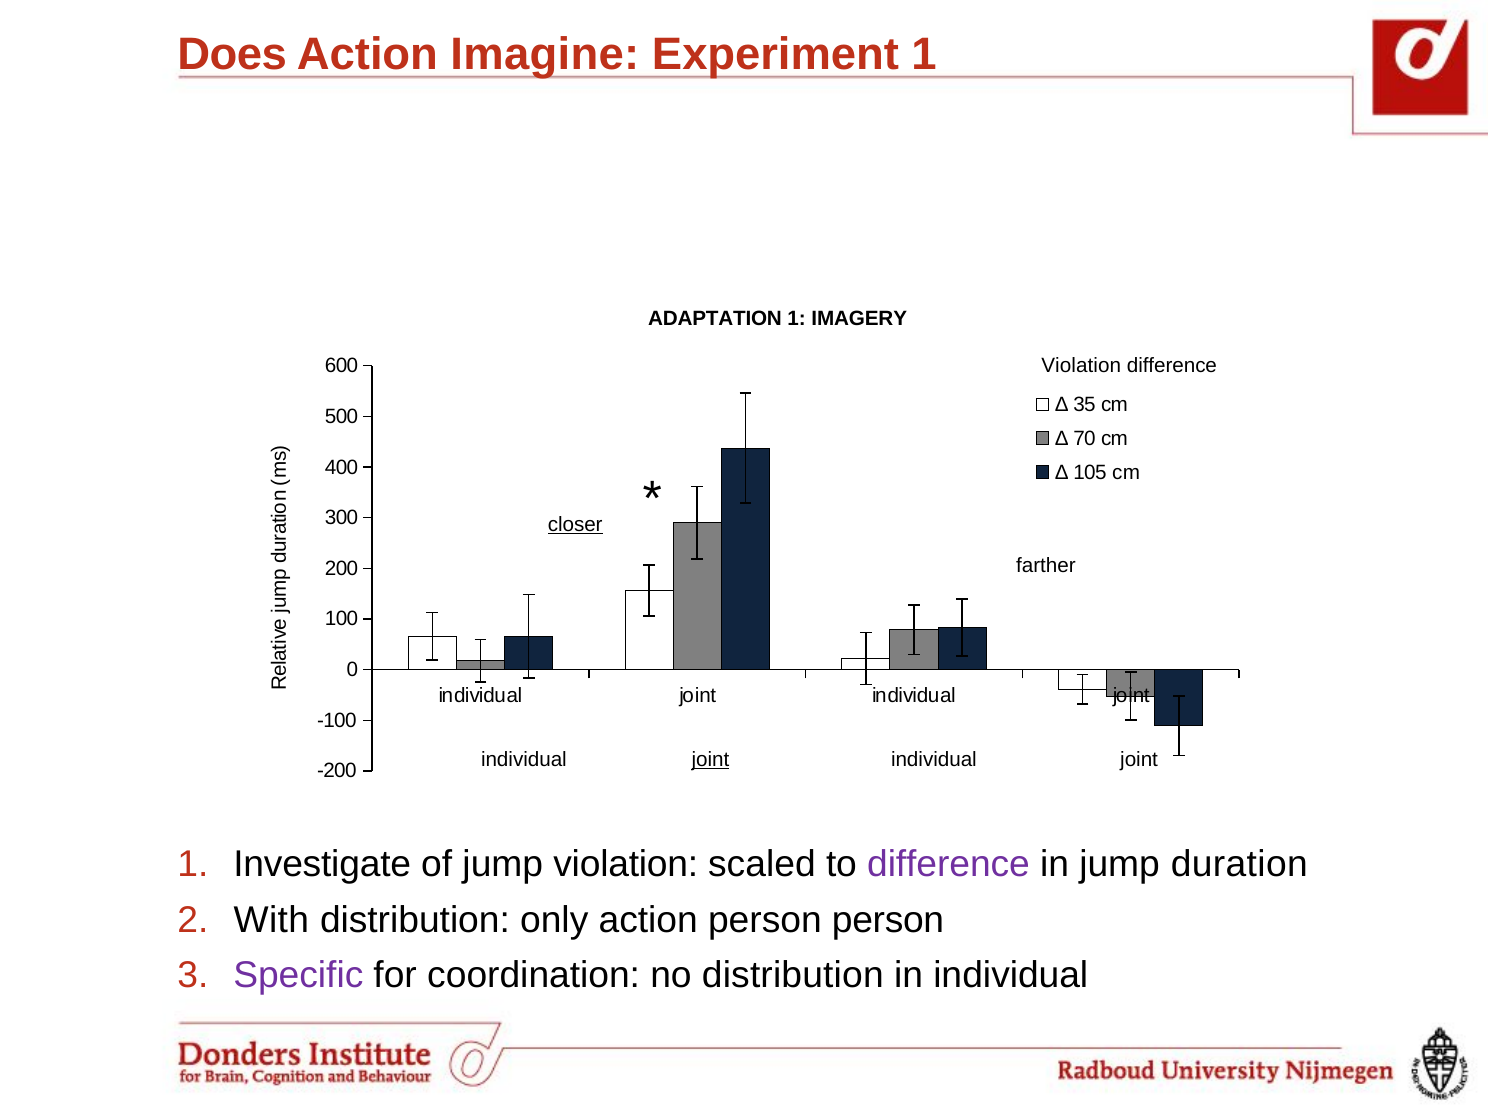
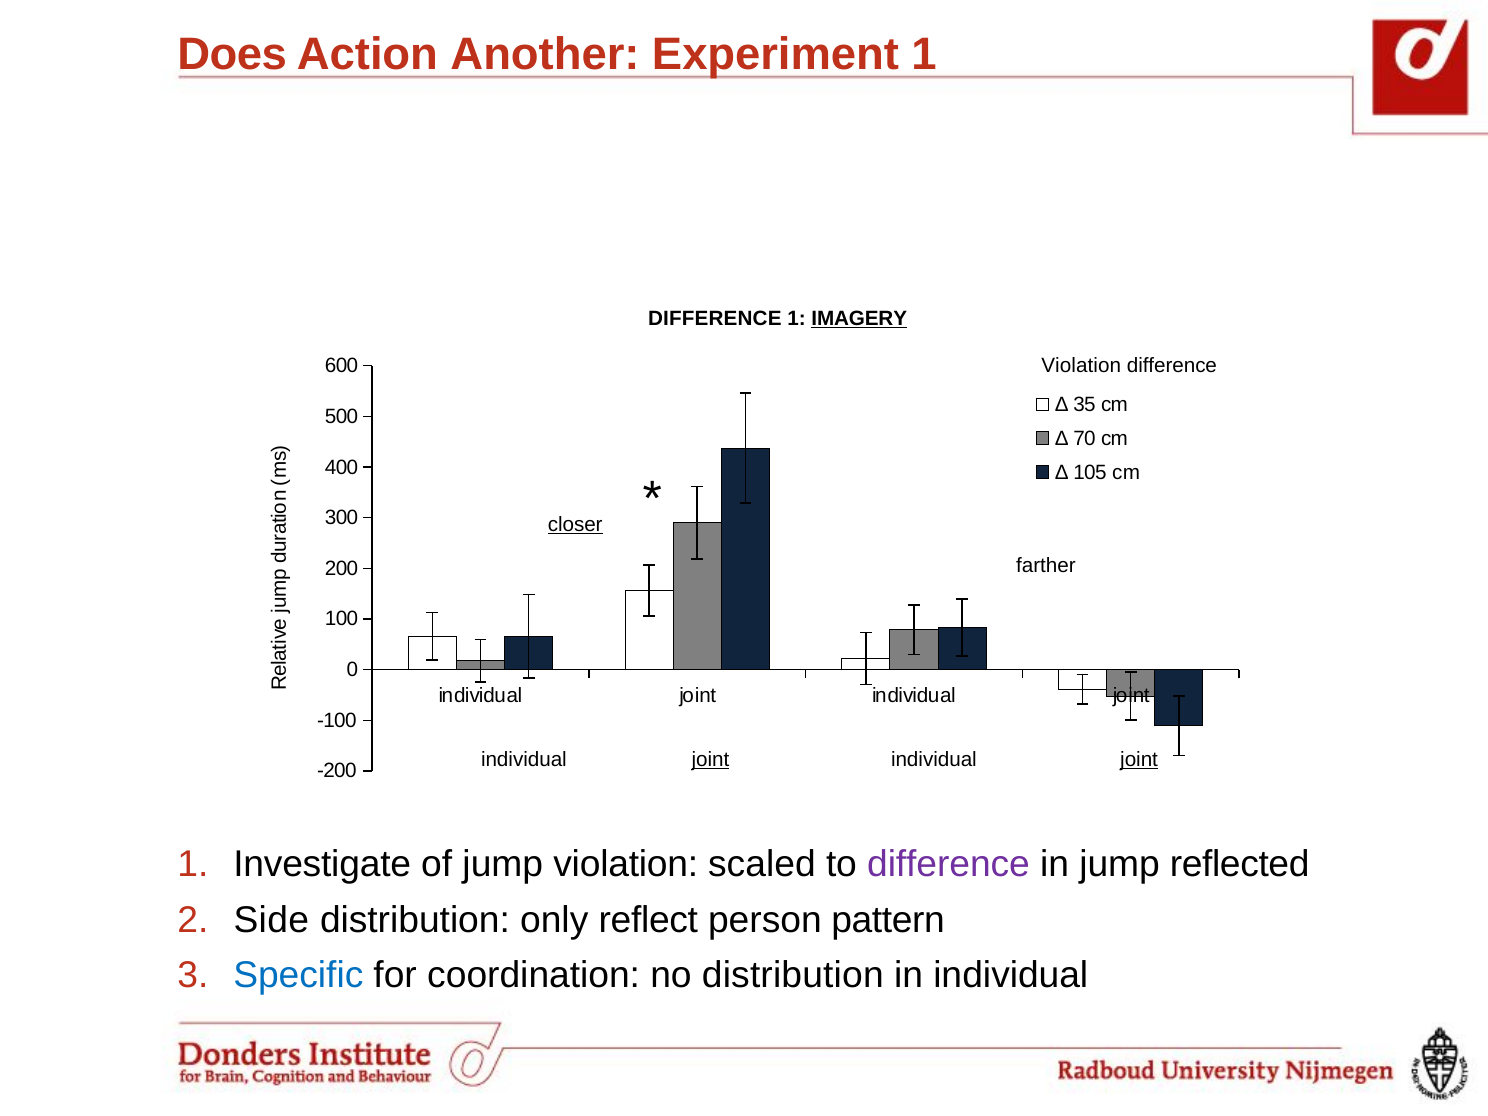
Imagine: Imagine -> Another
ADAPTATION at (715, 319): ADAPTATION -> DIFFERENCE
IMAGERY underline: none -> present
joint at (1139, 760) underline: none -> present
duration: duration -> reflected
With: With -> Side
only action: action -> reflect
person person: person -> pattern
Specific colour: purple -> blue
